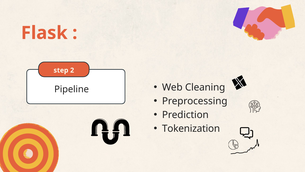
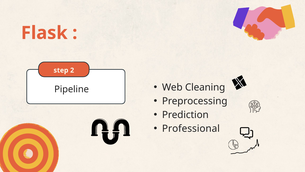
Tokenization: Tokenization -> Professional
